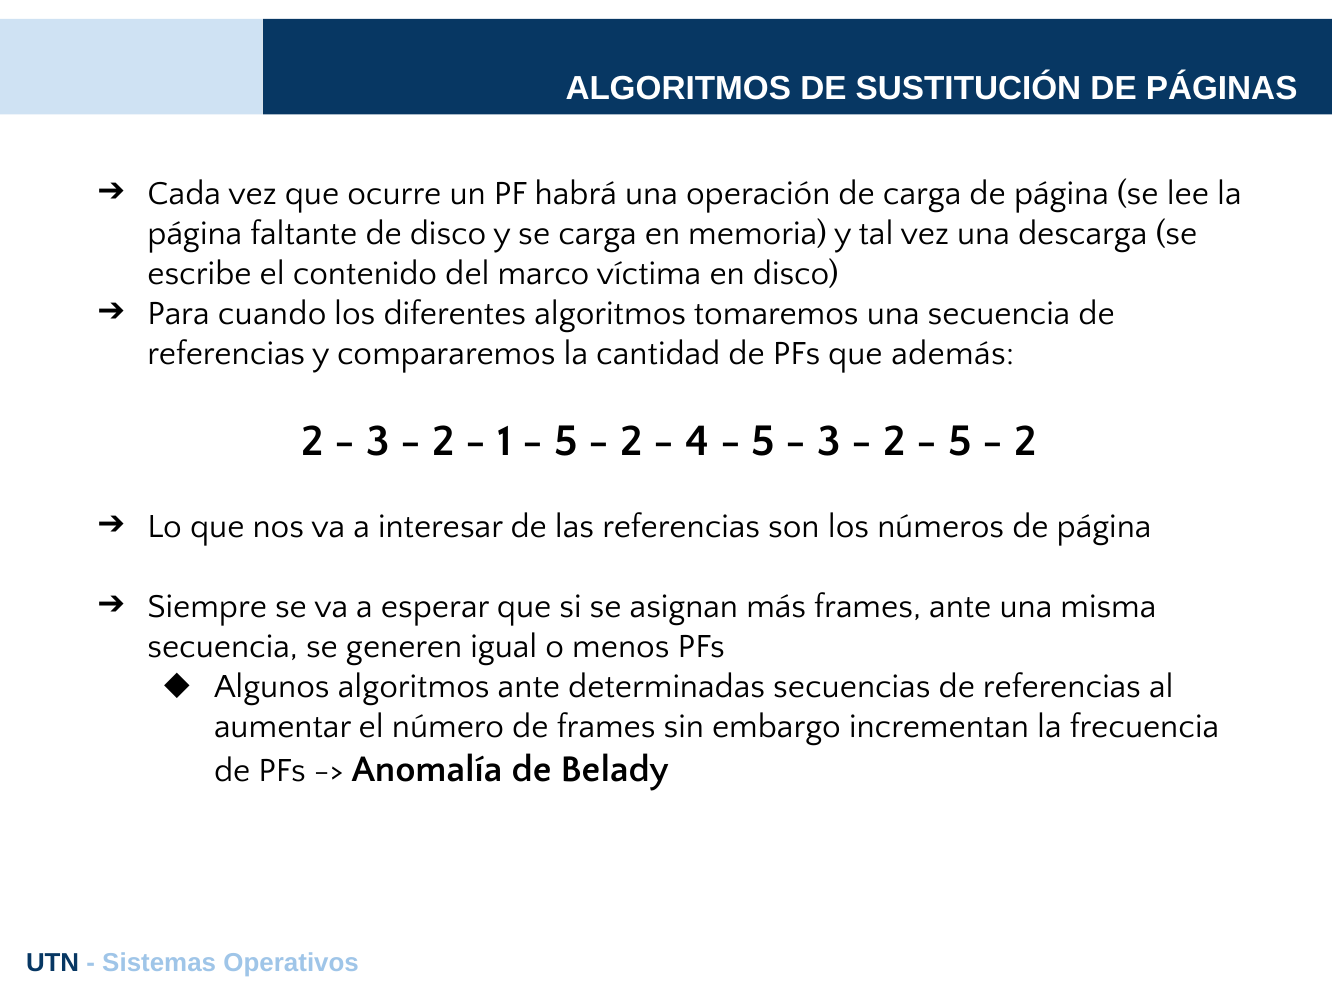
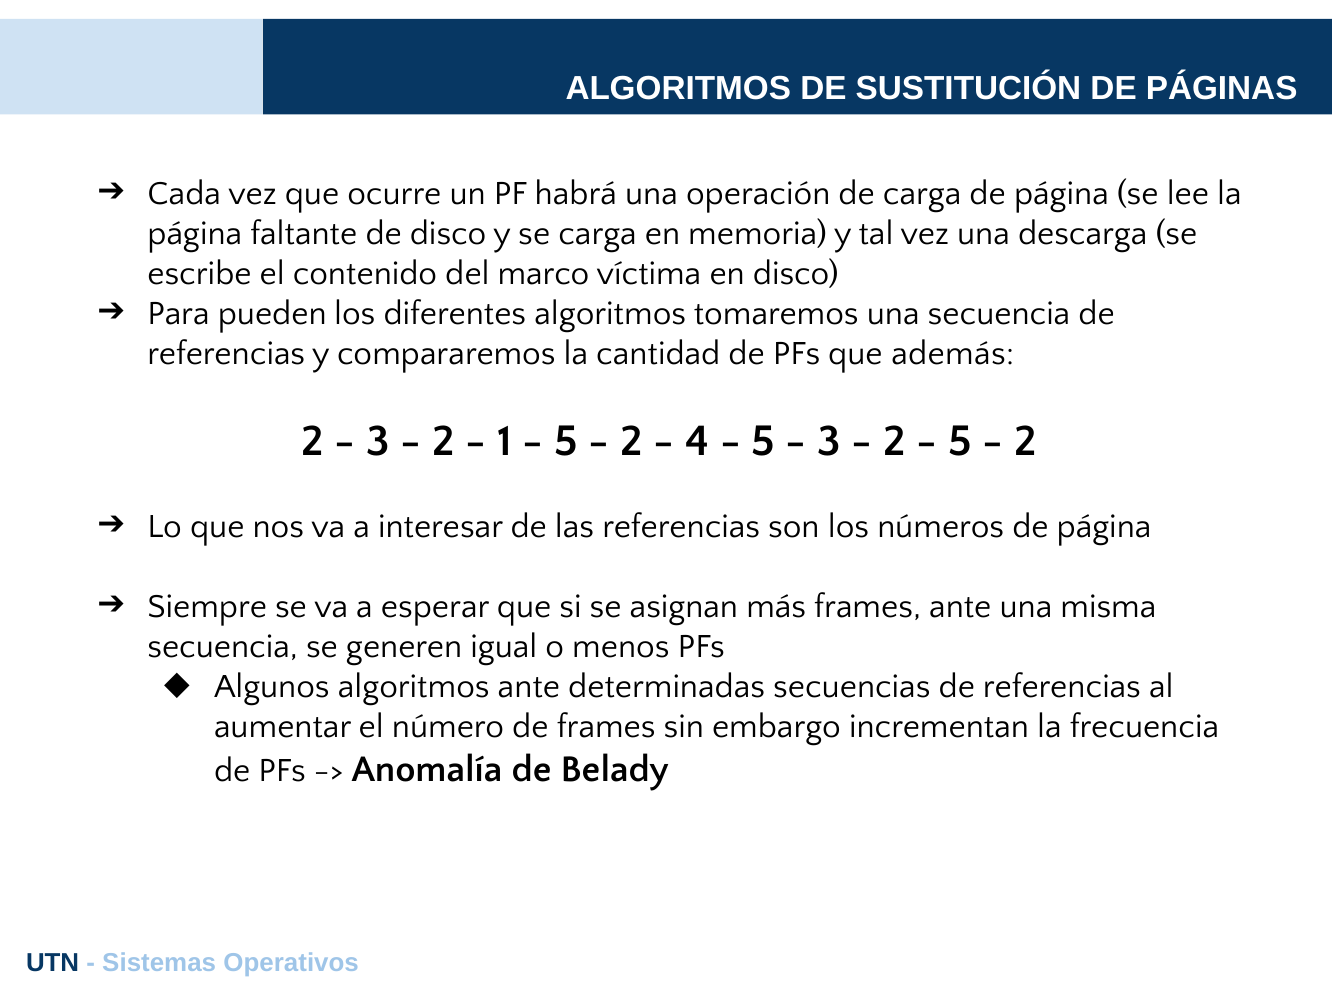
cuando: cuando -> pueden
